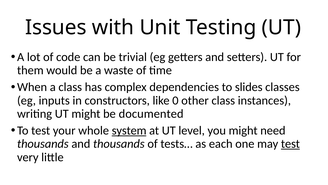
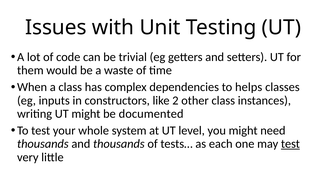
slides: slides -> helps
0: 0 -> 2
system underline: present -> none
